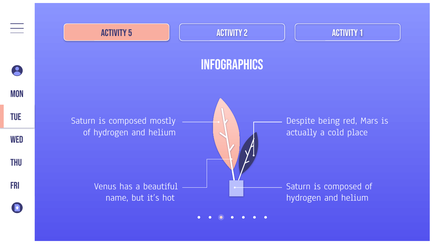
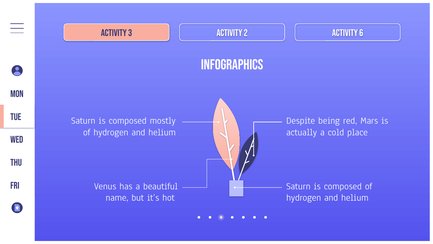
5: 5 -> 3
1: 1 -> 6
